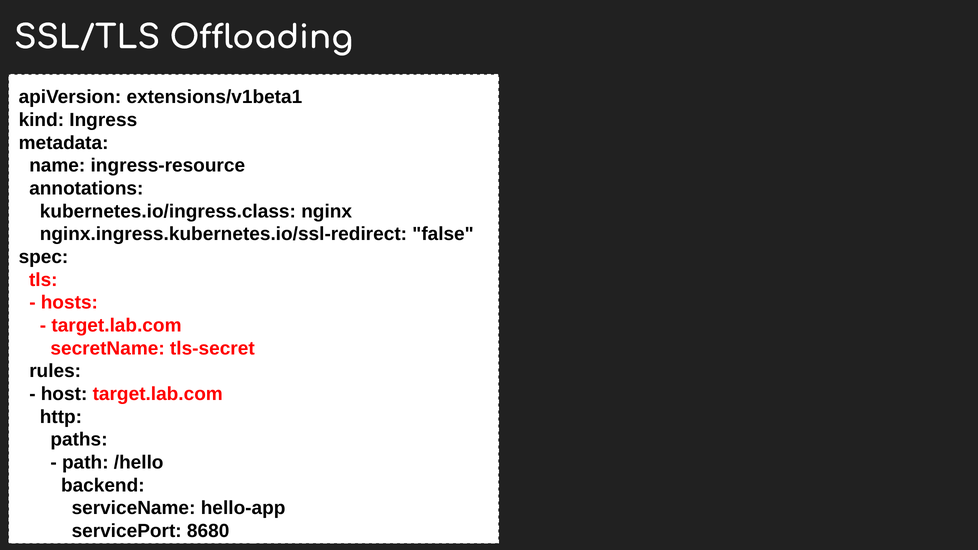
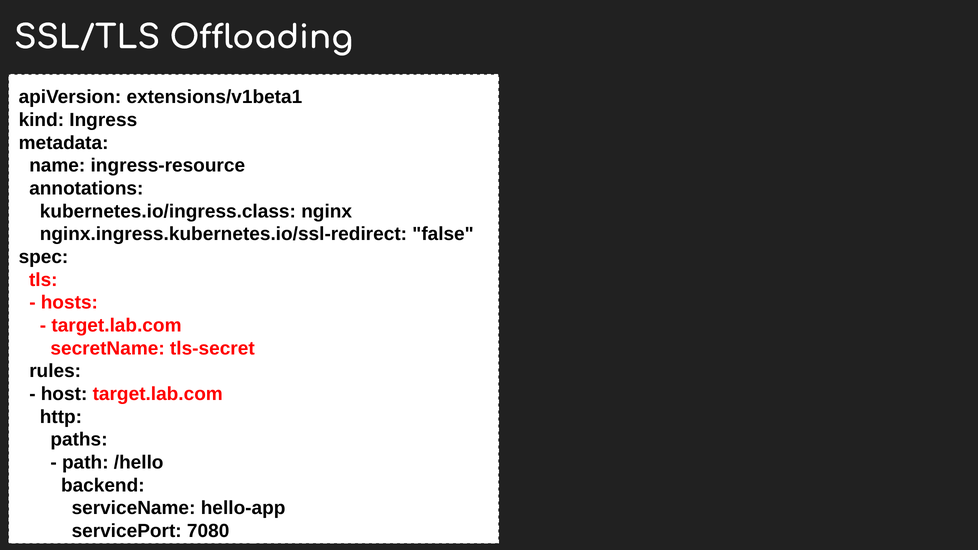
8680: 8680 -> 7080
